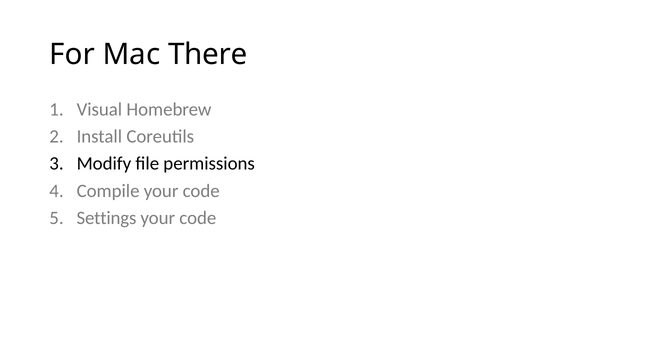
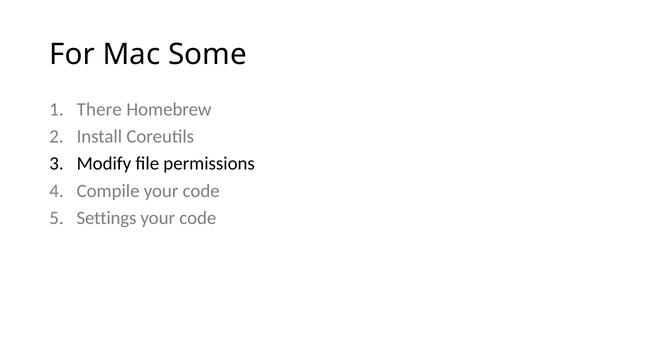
There: There -> Some
Visual: Visual -> There
